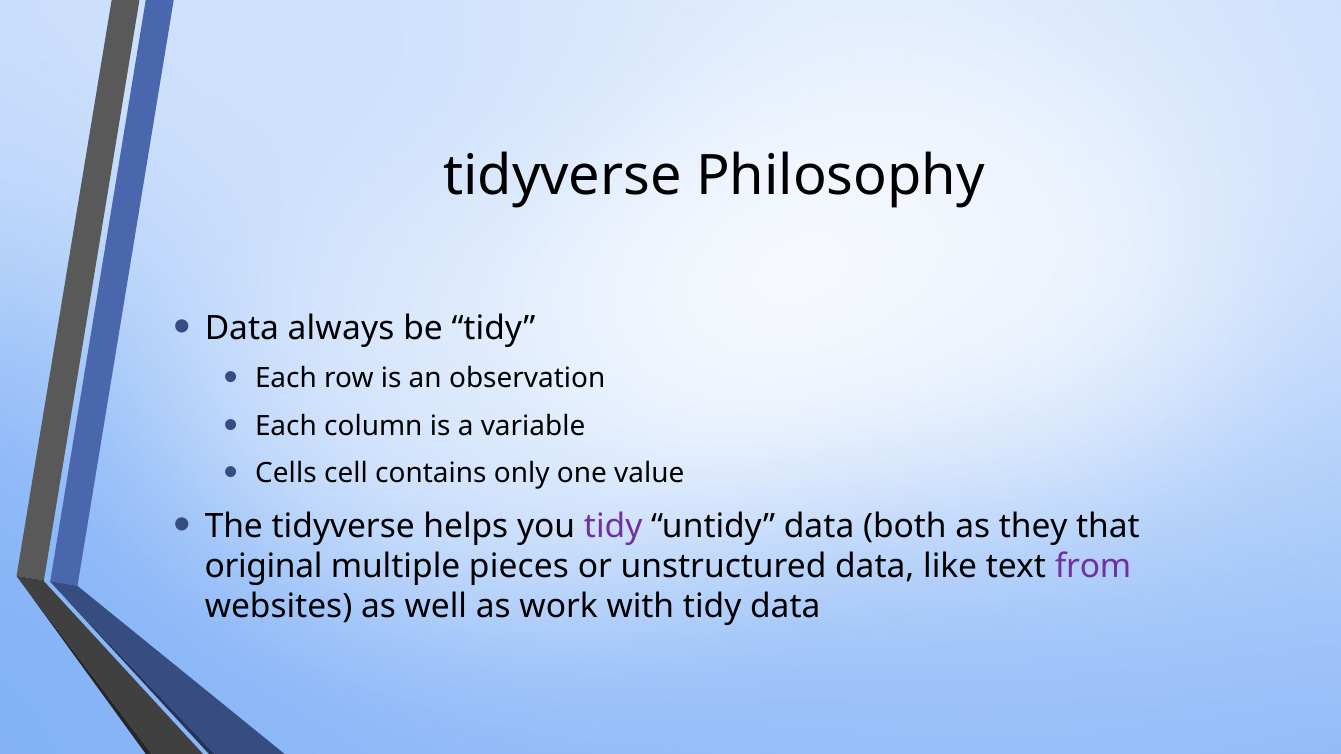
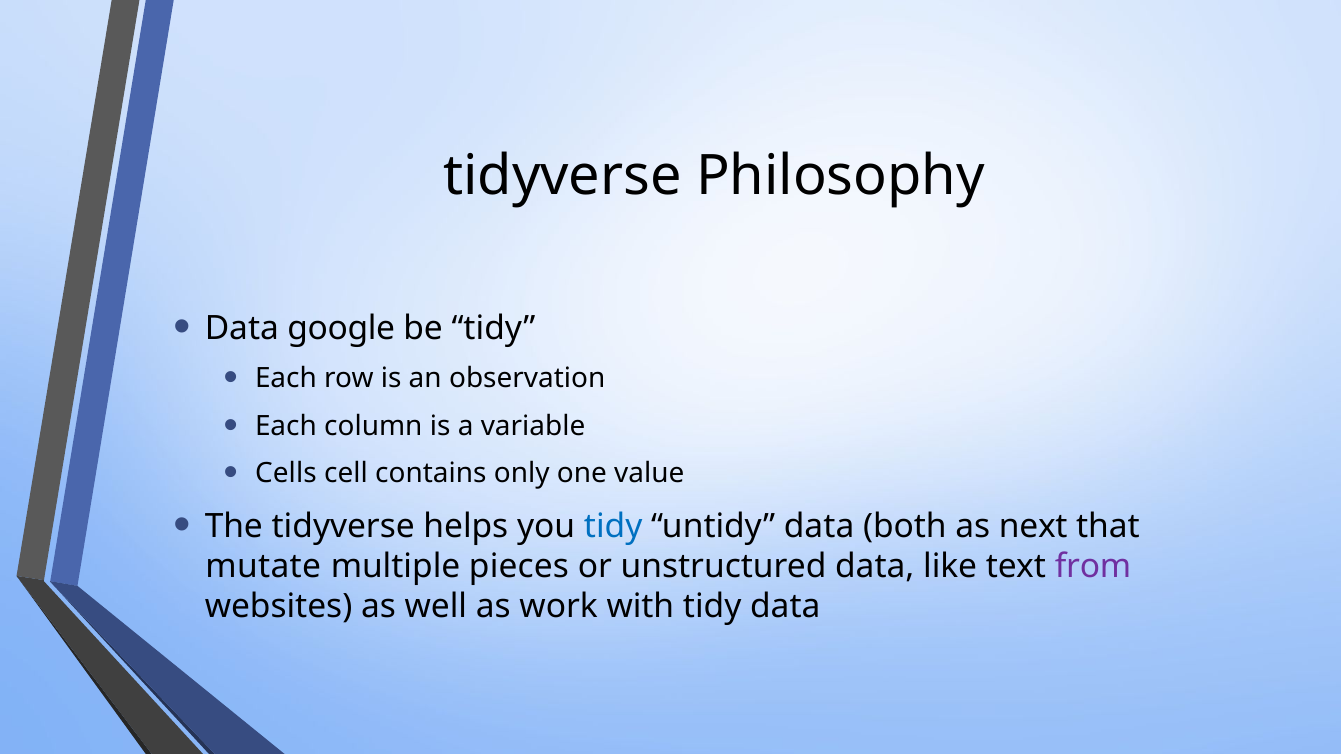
always: always -> google
tidy at (613, 526) colour: purple -> blue
they: they -> next
original: original -> mutate
